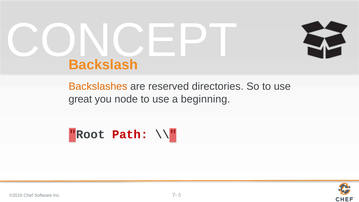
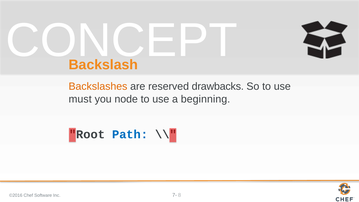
directories: directories -> drawbacks
great: great -> must
Path colour: red -> blue
